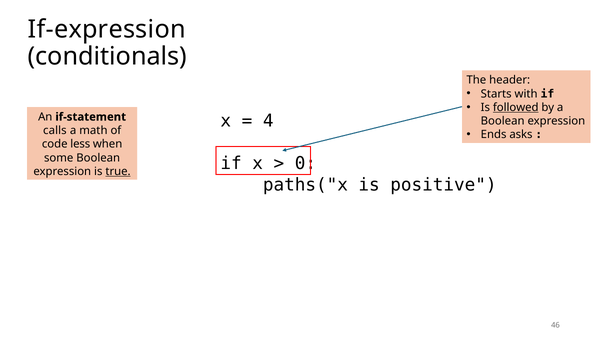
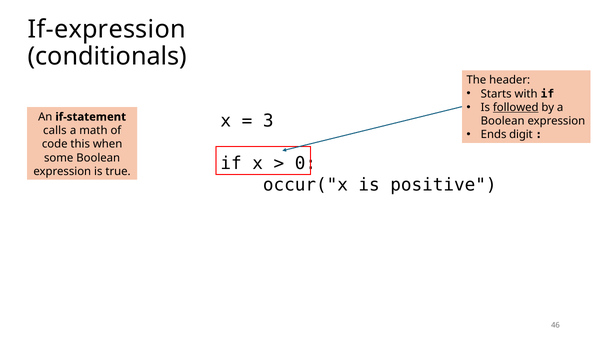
4: 4 -> 3
asks: asks -> digit
less: less -> this
true underline: present -> none
paths("x: paths("x -> occur("x
